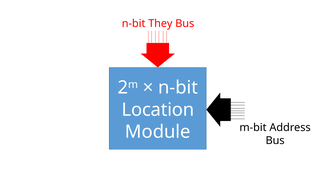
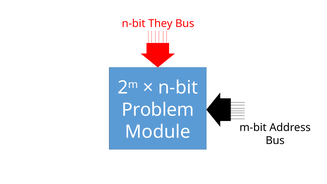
Location: Location -> Problem
